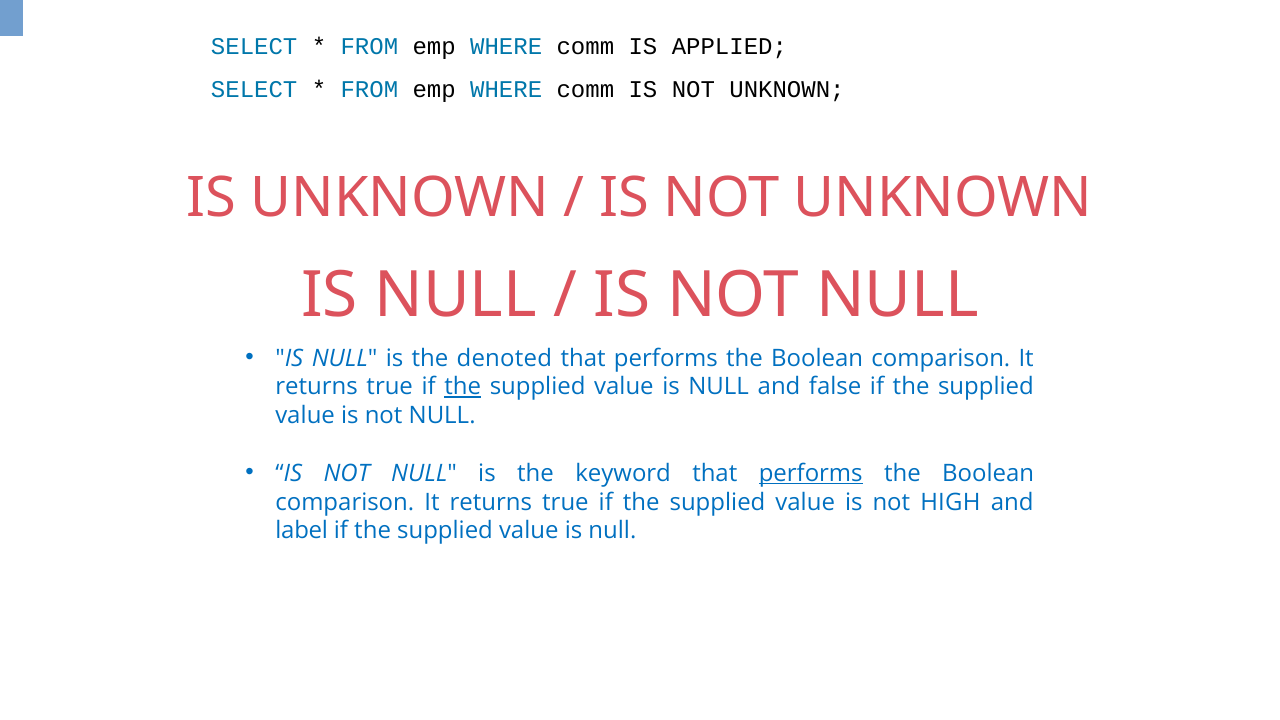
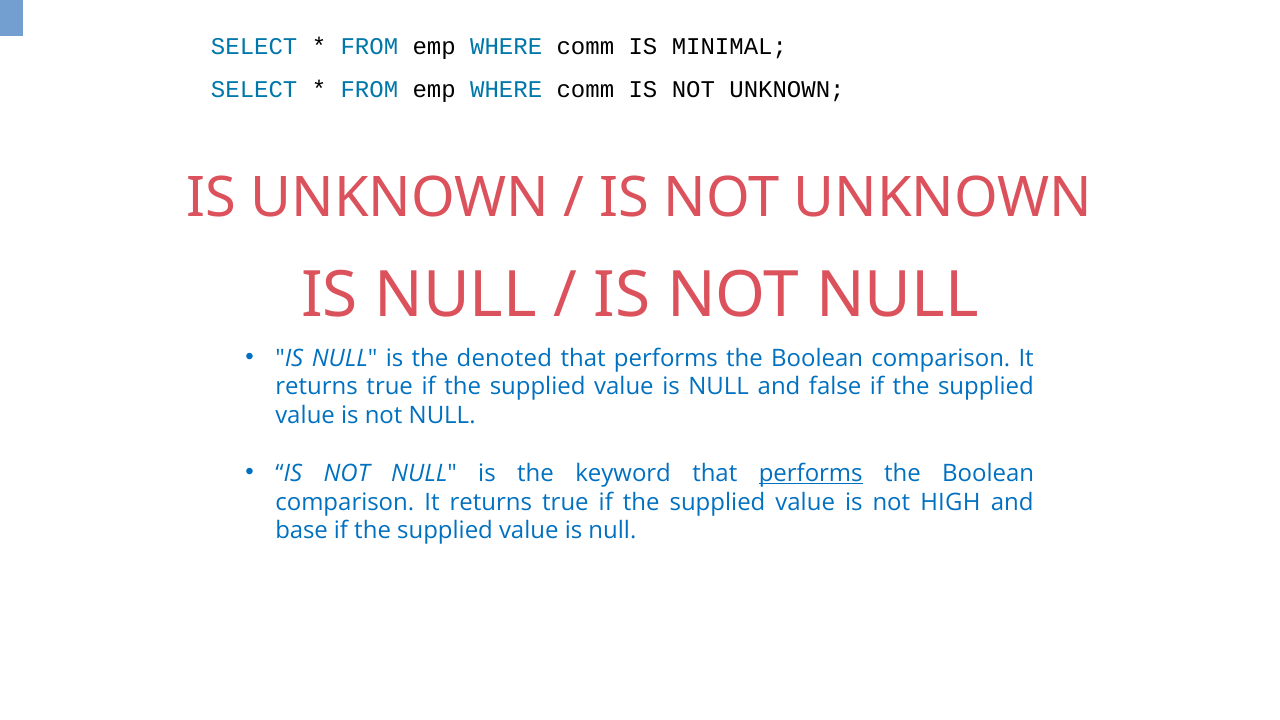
APPLIED: APPLIED -> MINIMAL
the at (463, 387) underline: present -> none
label: label -> base
